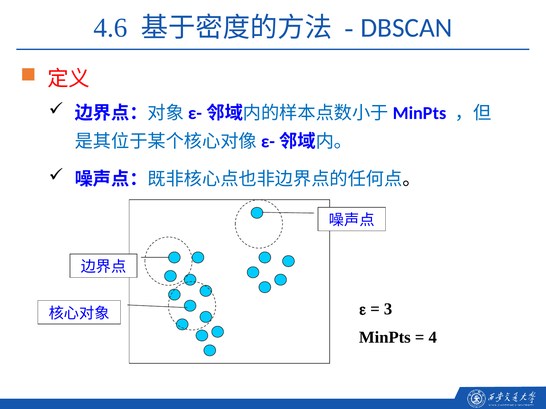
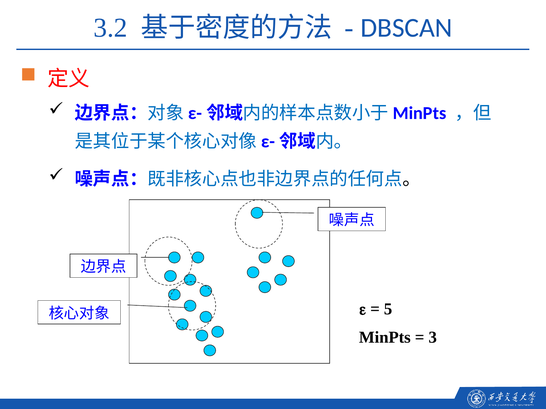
4.6: 4.6 -> 3.2
3: 3 -> 5
4: 4 -> 3
